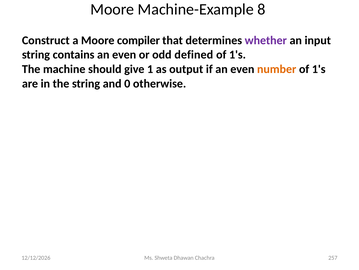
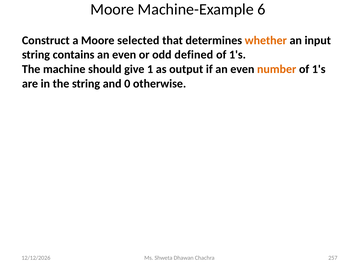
8: 8 -> 6
compiler: compiler -> selected
whether colour: purple -> orange
